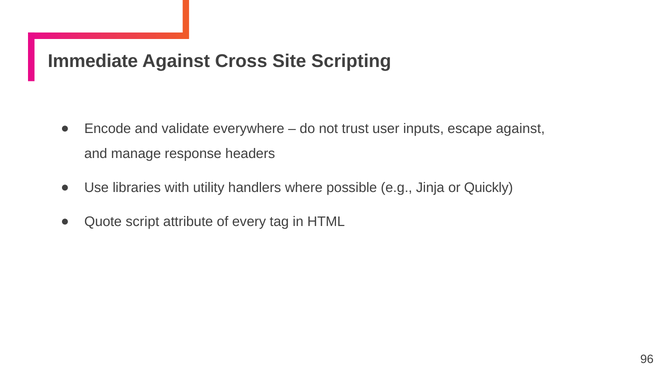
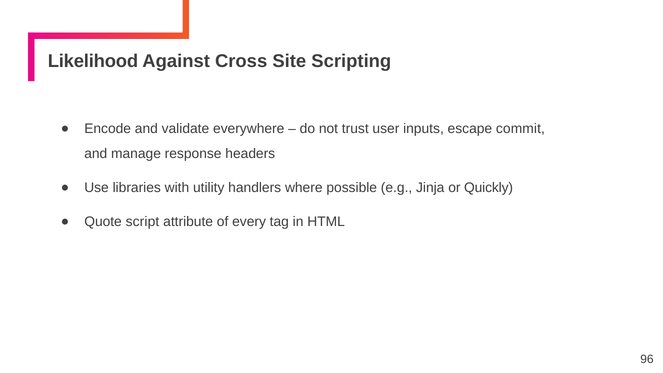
Immediate: Immediate -> Likelihood
escape against: against -> commit
